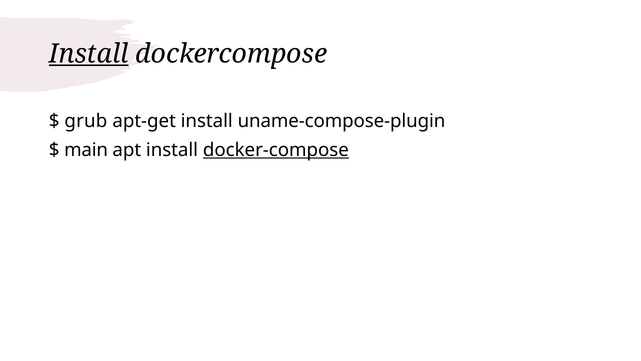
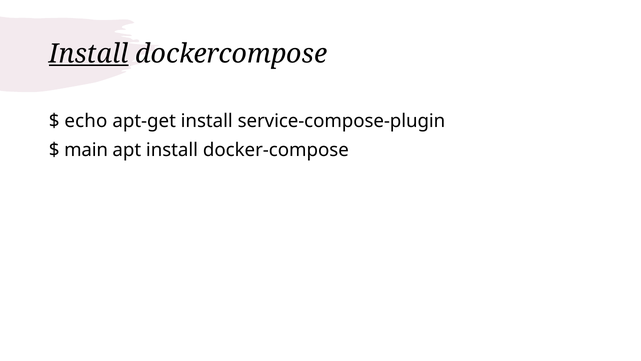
grub: grub -> echo
uname-compose-plugin: uname-compose-plugin -> service-compose-plugin
docker-compose underline: present -> none
